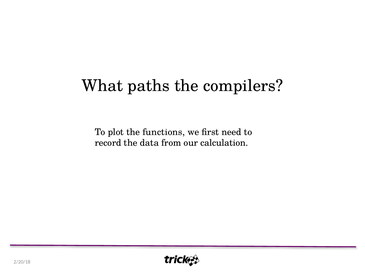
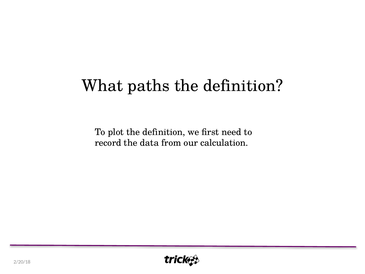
compilers at (243, 86): compilers -> definition
plot the functions: functions -> definition
